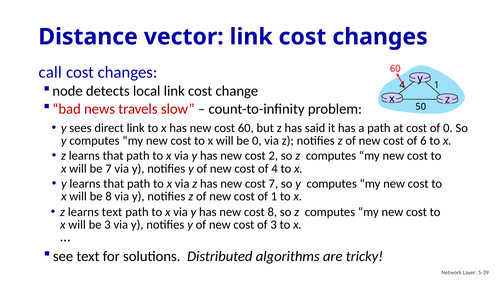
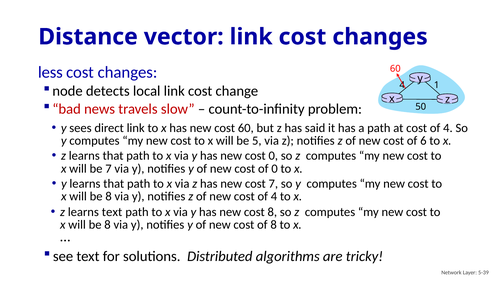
call: call -> less
at cost of 0: 0 -> 4
be 0: 0 -> 5
cost 2: 2 -> 0
of 4: 4 -> 0
new cost of 1: 1 -> 4
3 at (108, 225): 3 -> 8
of 3: 3 -> 8
